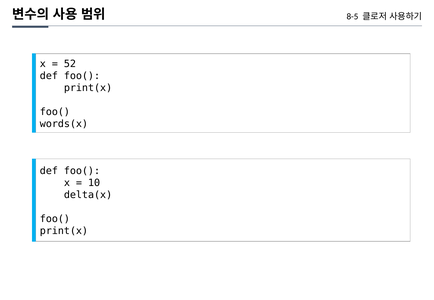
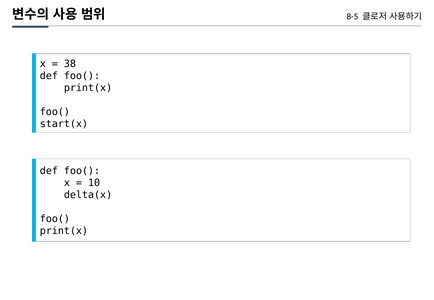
52: 52 -> 38
words(x: words(x -> start(x
